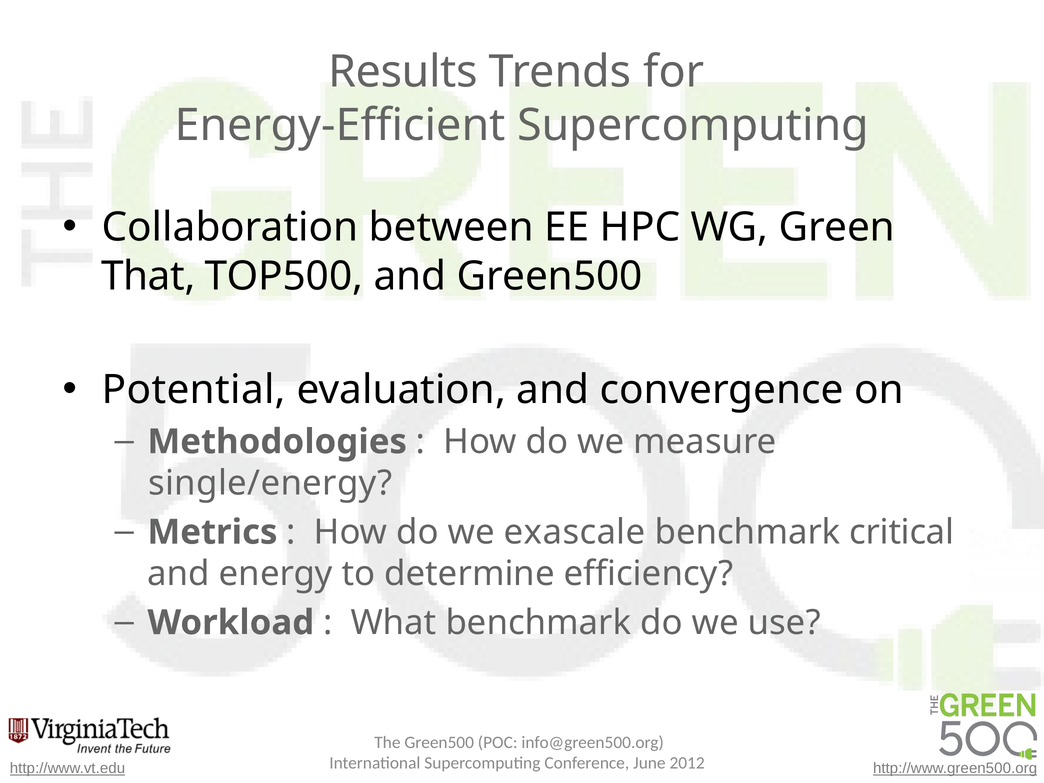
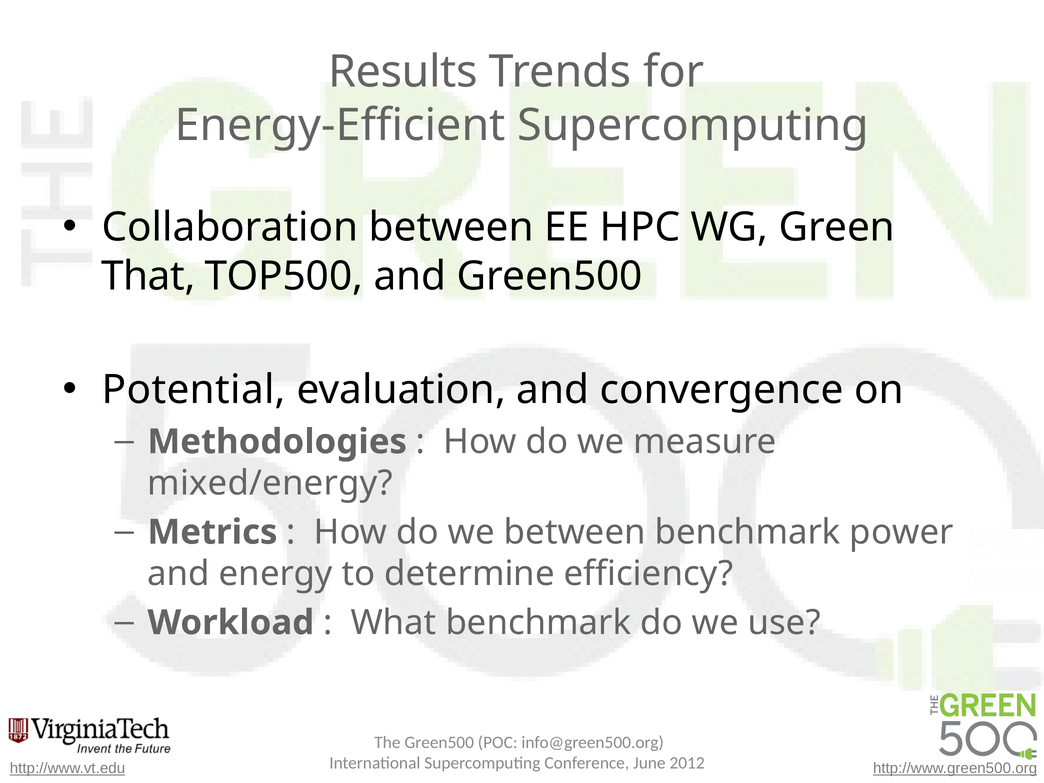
single/energy: single/energy -> mixed/energy
we exascale: exascale -> between
critical: critical -> power
